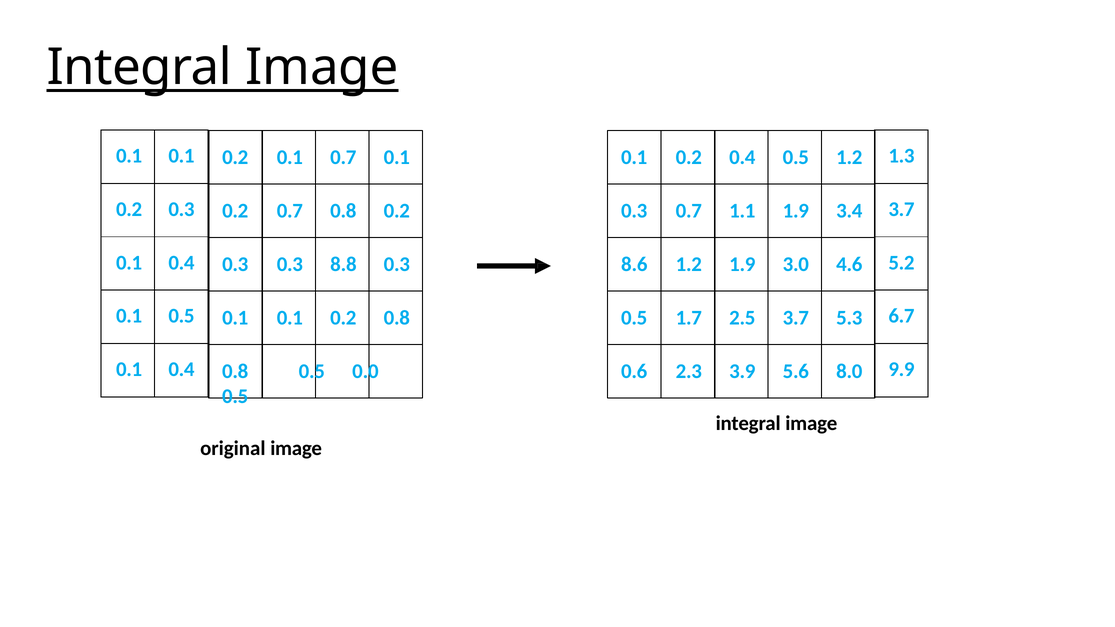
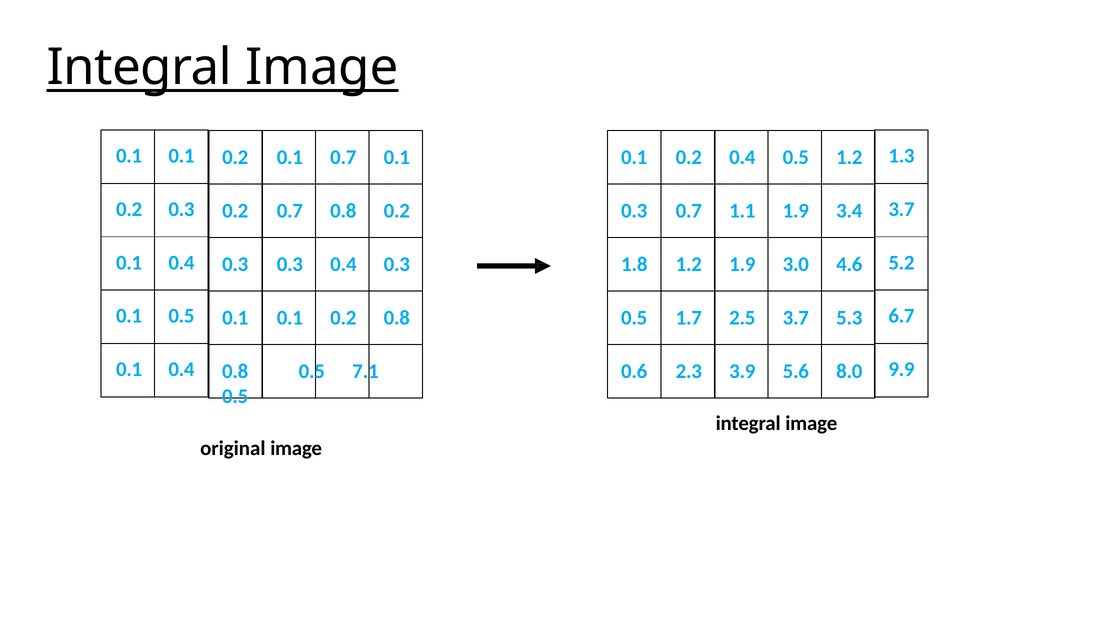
0.3 8.8: 8.8 -> 0.4
8.6: 8.6 -> 1.8
0.0: 0.0 -> 7.1
